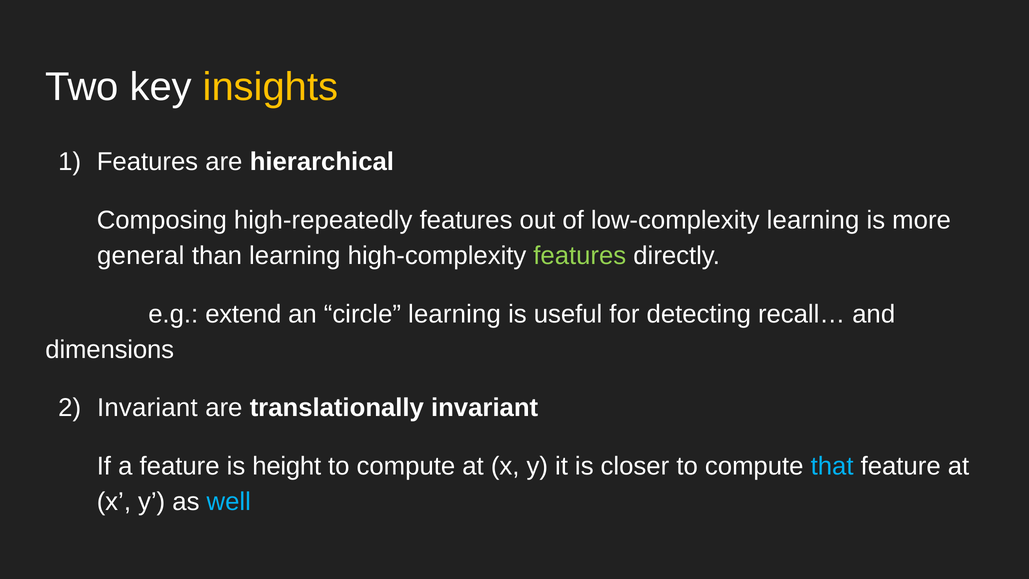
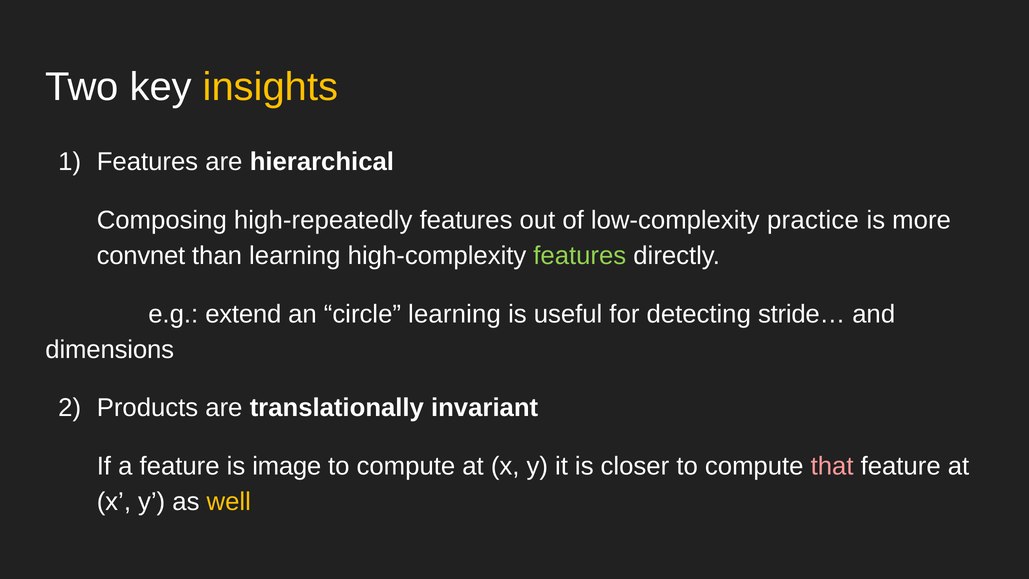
low-complexity learning: learning -> practice
general: general -> convnet
recall…: recall… -> stride…
Invariant at (147, 408): Invariant -> Products
height: height -> image
that colour: light blue -> pink
well colour: light blue -> yellow
